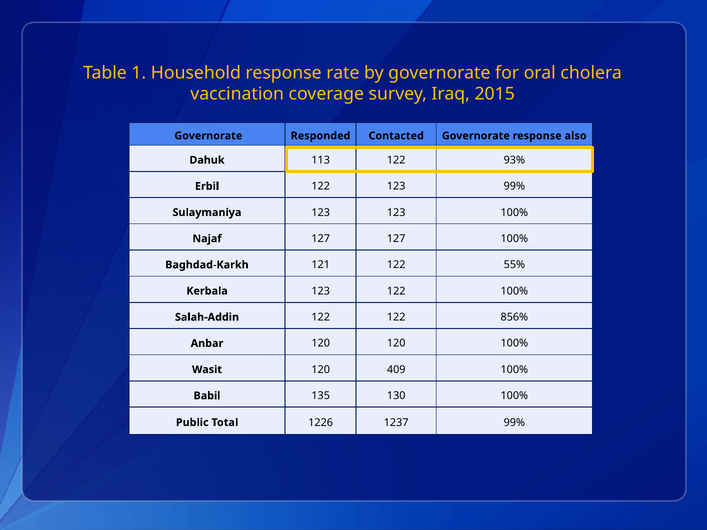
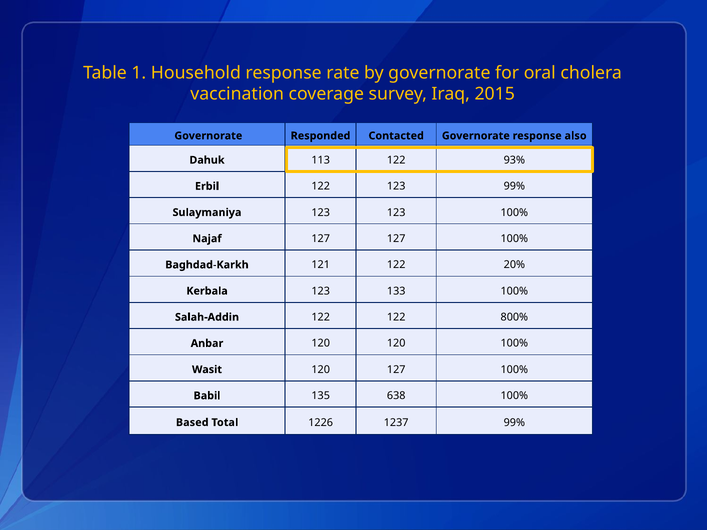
55%: 55% -> 20%
123 122: 122 -> 133
856%: 856% -> 800%
120 409: 409 -> 127
130: 130 -> 638
Public: Public -> Based
